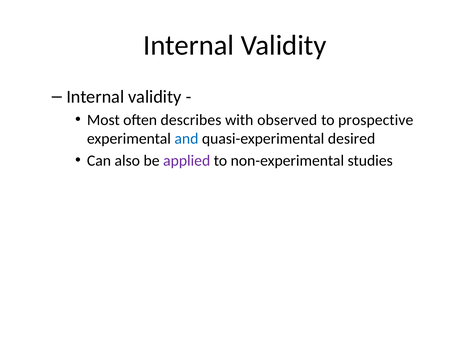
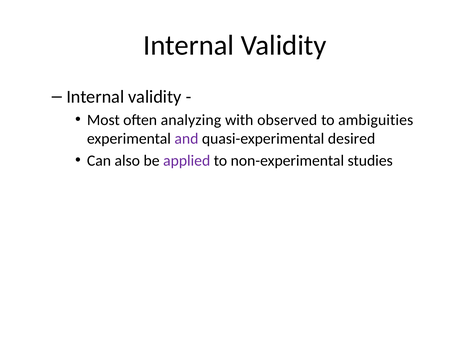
describes: describes -> analyzing
prospective: prospective -> ambiguities
and colour: blue -> purple
